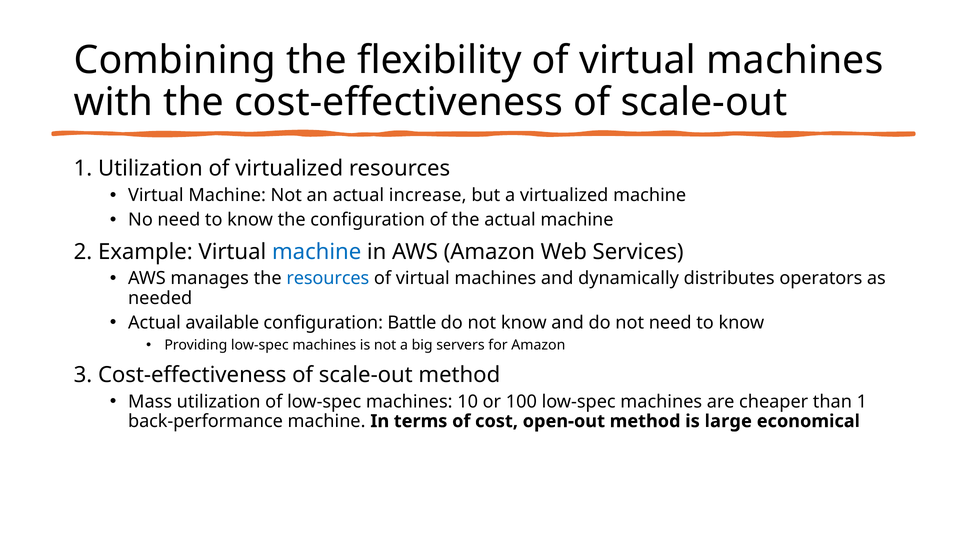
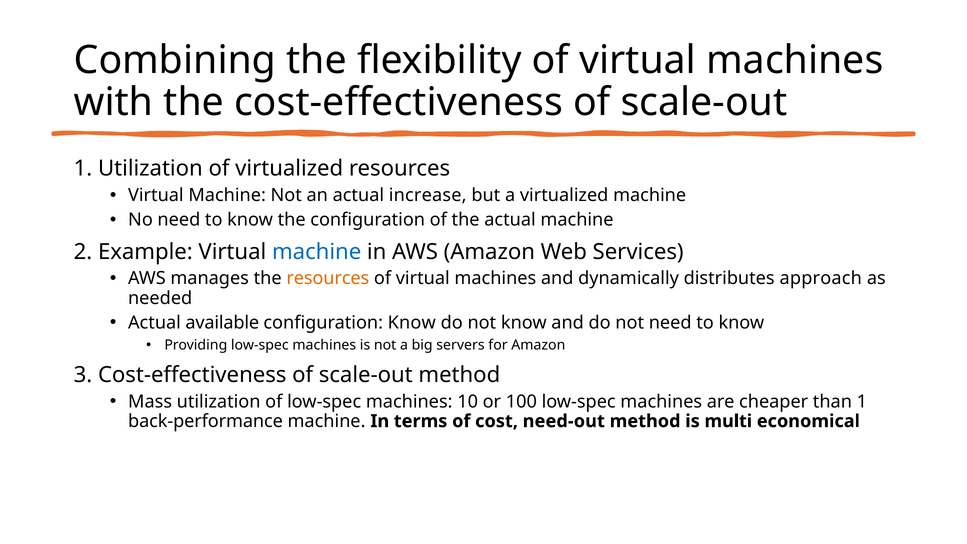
resources at (328, 278) colour: blue -> orange
operators: operators -> approach
configuration Battle: Battle -> Know
open-out: open-out -> need-out
large: large -> multi
